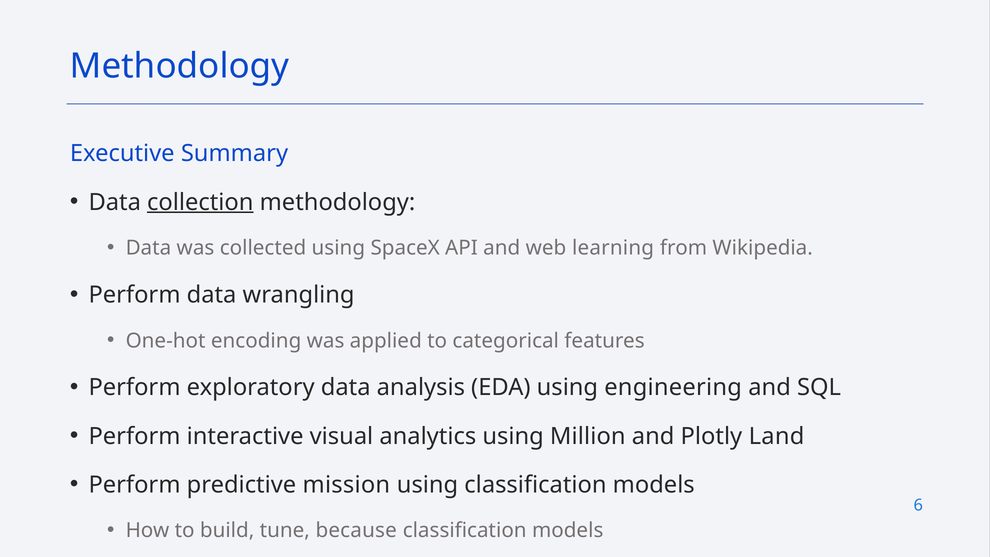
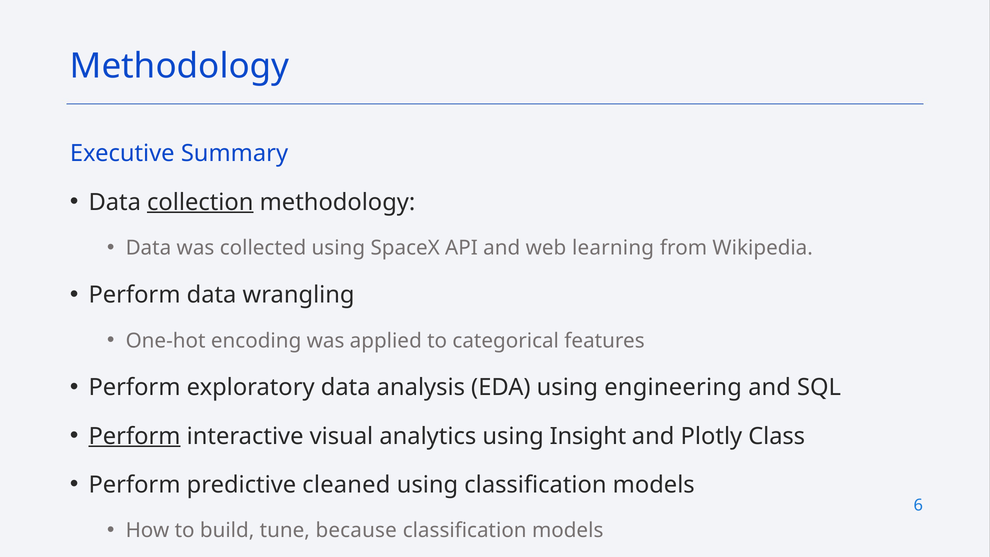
Perform at (135, 436) underline: none -> present
Million: Million -> Insight
Land: Land -> Class
mission: mission -> cleaned
